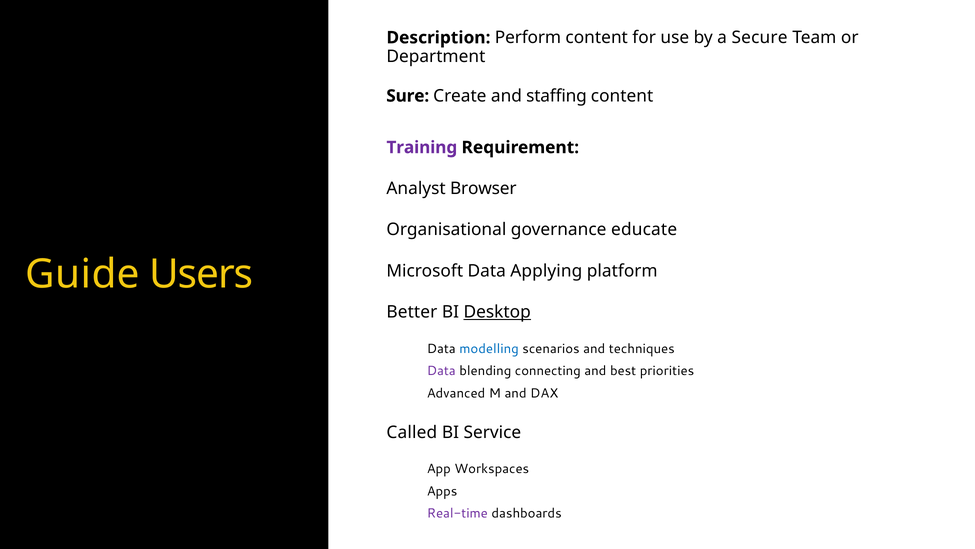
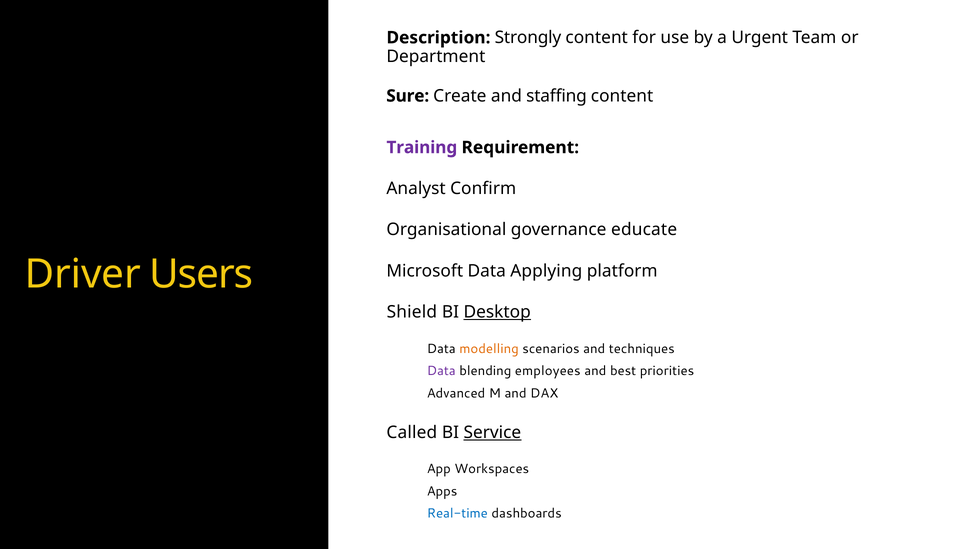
Perform: Perform -> Strongly
Secure: Secure -> Urgent
Browser: Browser -> Confirm
Guide: Guide -> Driver
Better: Better -> Shield
modelling colour: blue -> orange
connecting: connecting -> employees
Service underline: none -> present
Real-time colour: purple -> blue
